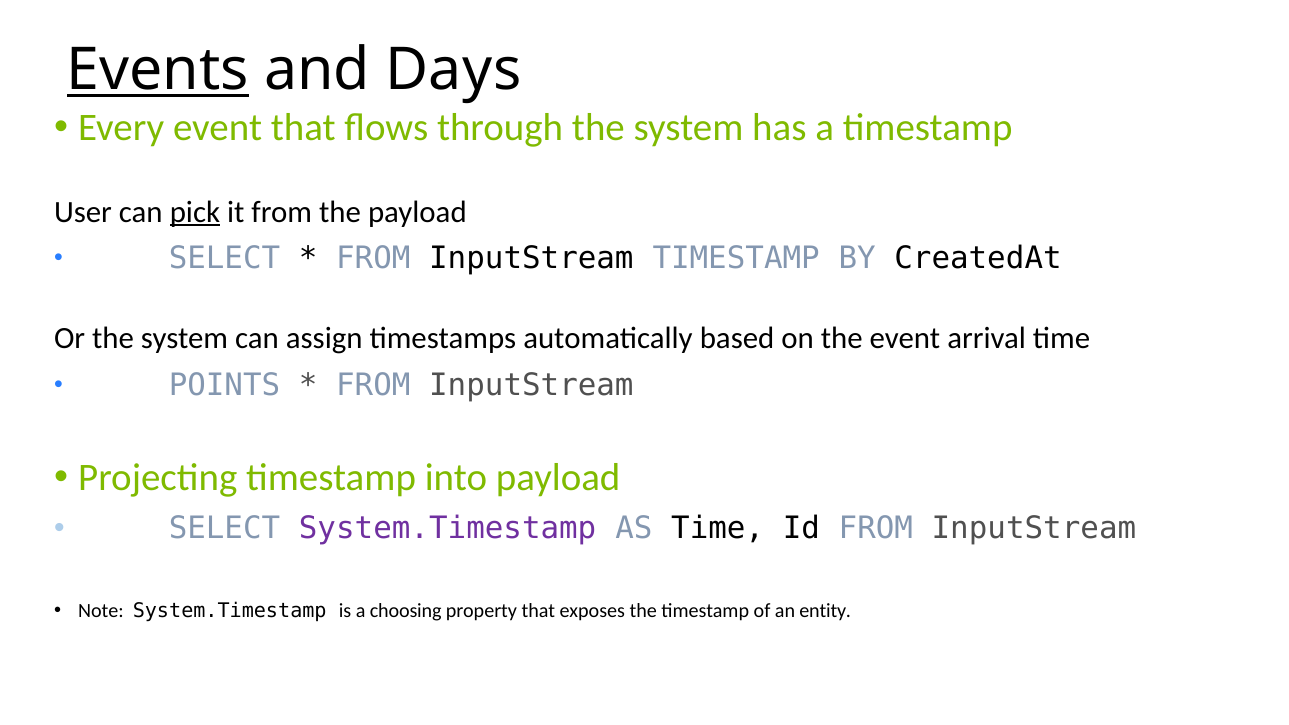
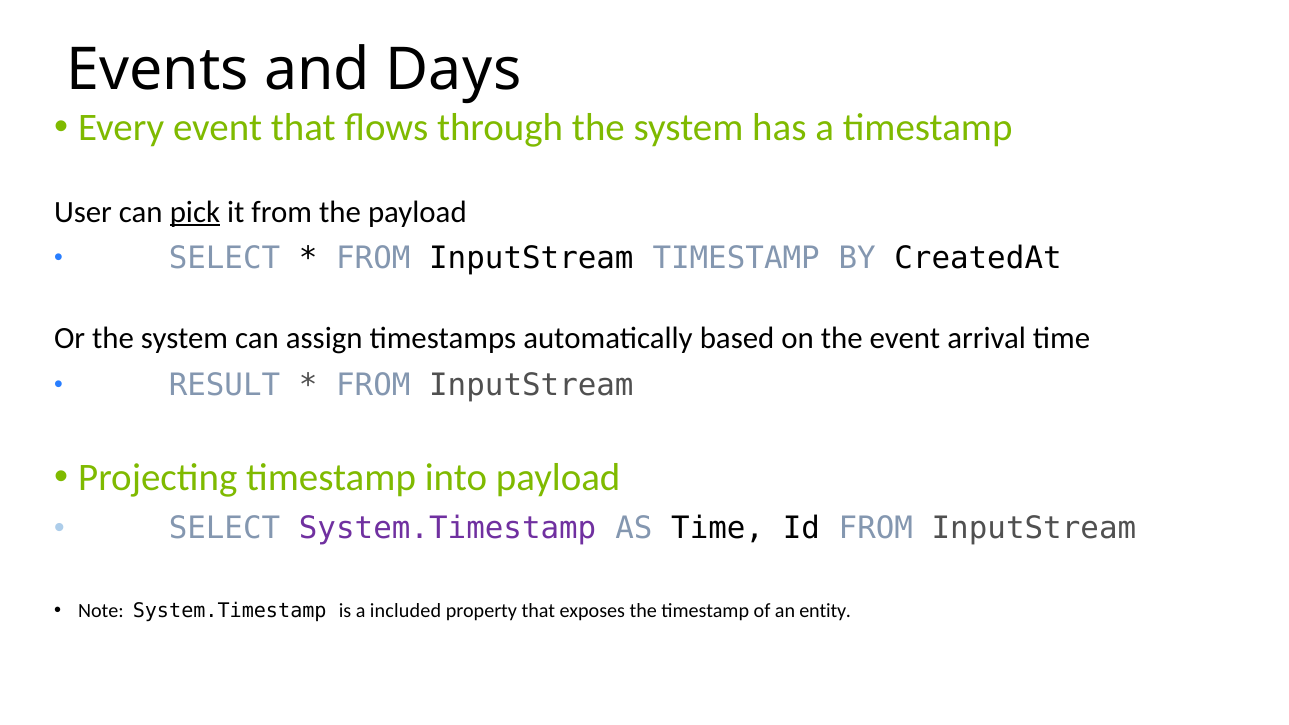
Events underline: present -> none
POINTS: POINTS -> RESULT
choosing: choosing -> included
